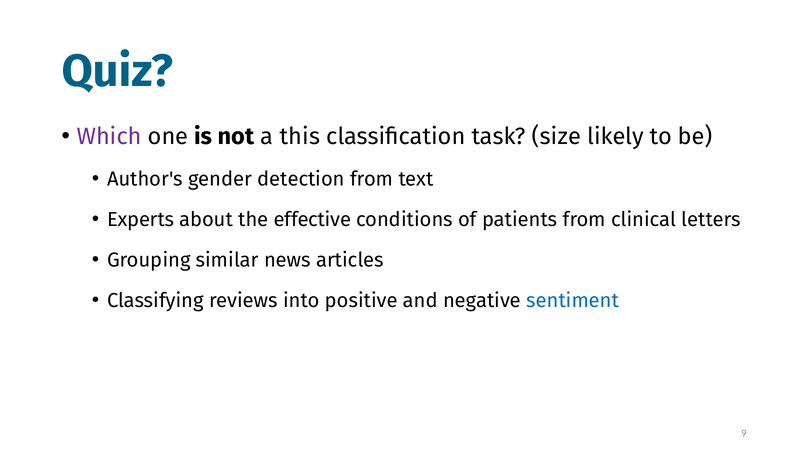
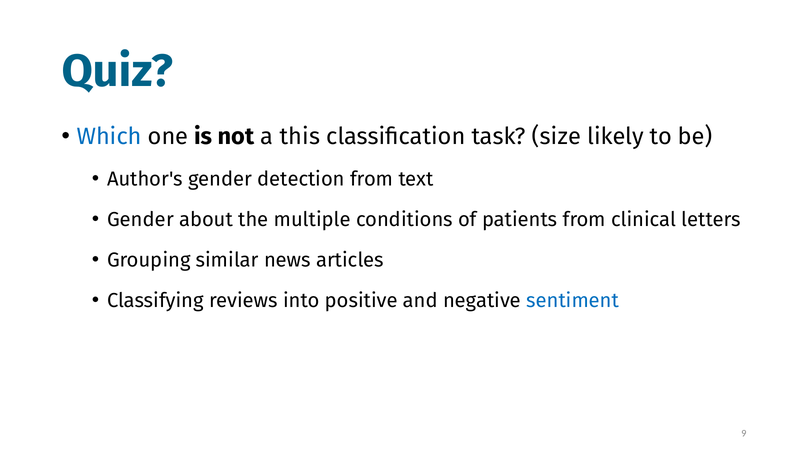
Which colour: purple -> blue
Experts at (141, 220): Experts -> Gender
effective: effective -> multiple
